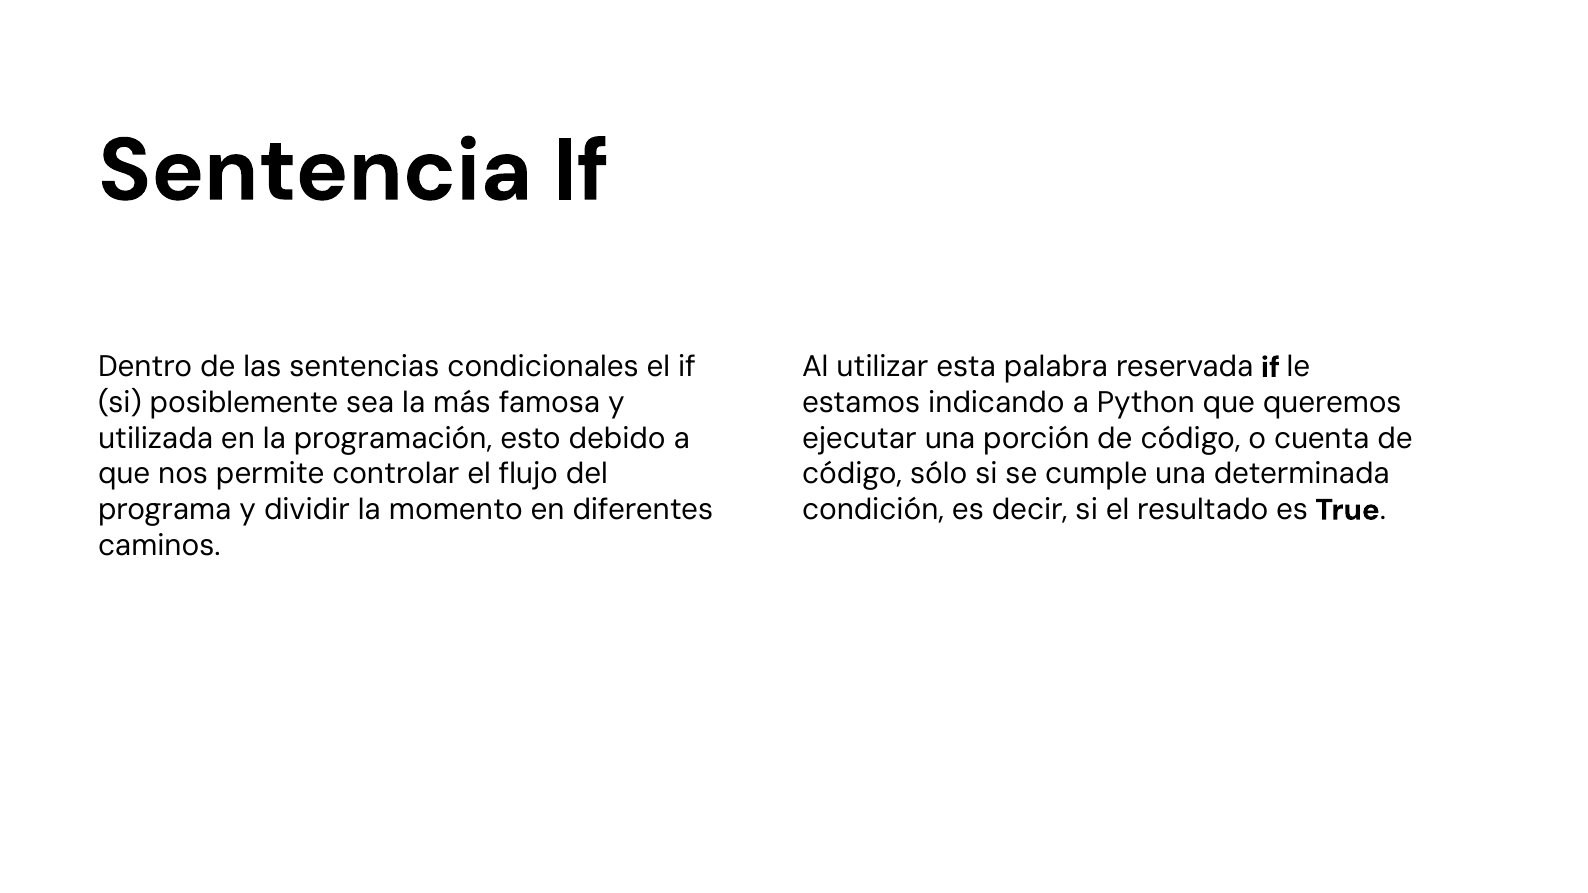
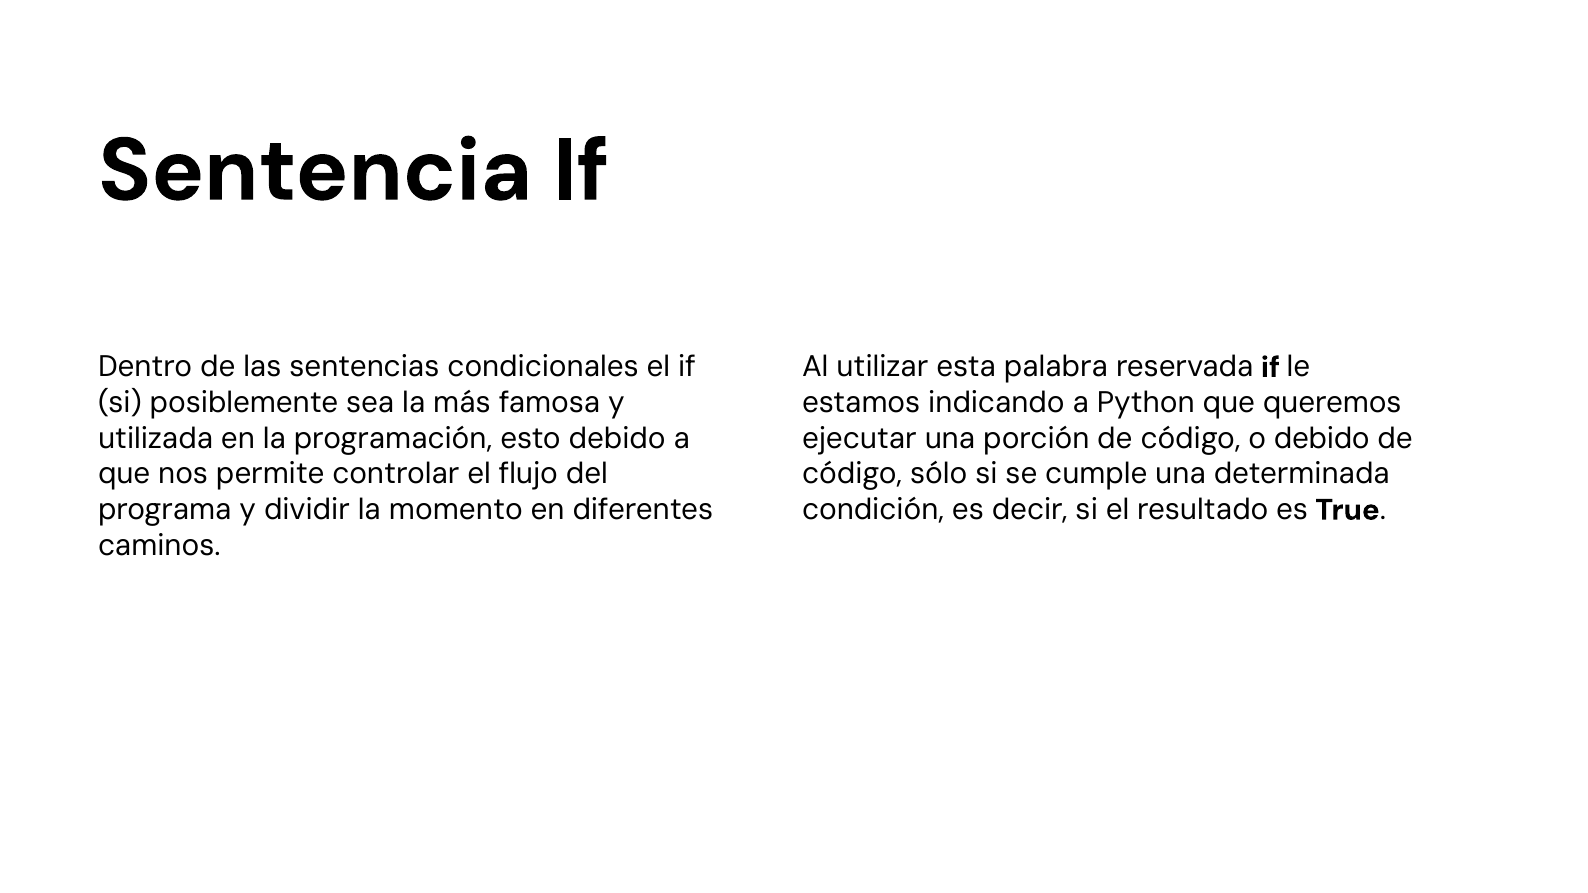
o cuenta: cuenta -> debido
